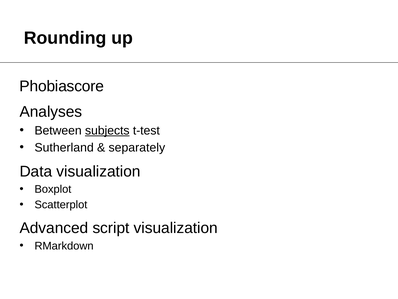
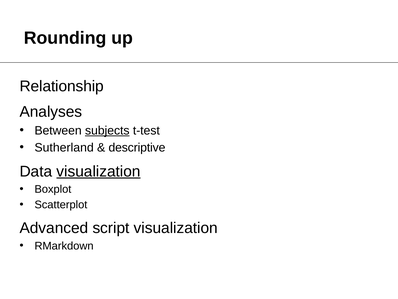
Phobiascore: Phobiascore -> Relationship
separately: separately -> descriptive
visualization at (99, 171) underline: none -> present
